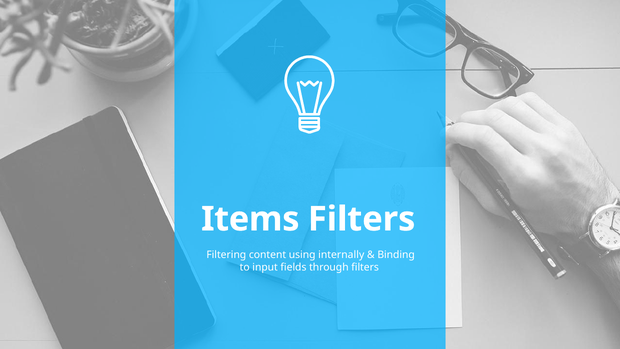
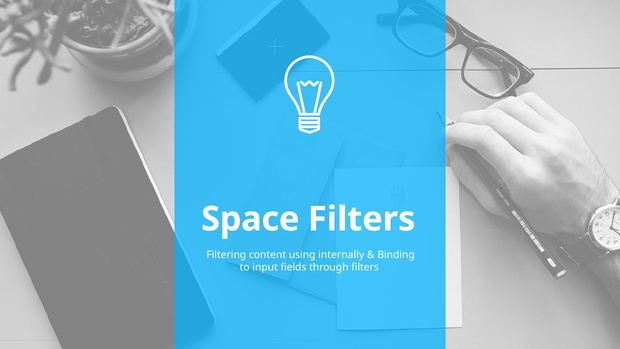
Items: Items -> Space
